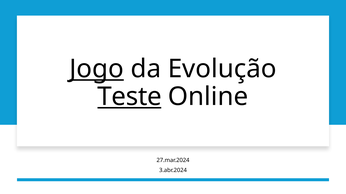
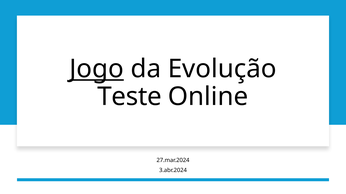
Teste underline: present -> none
